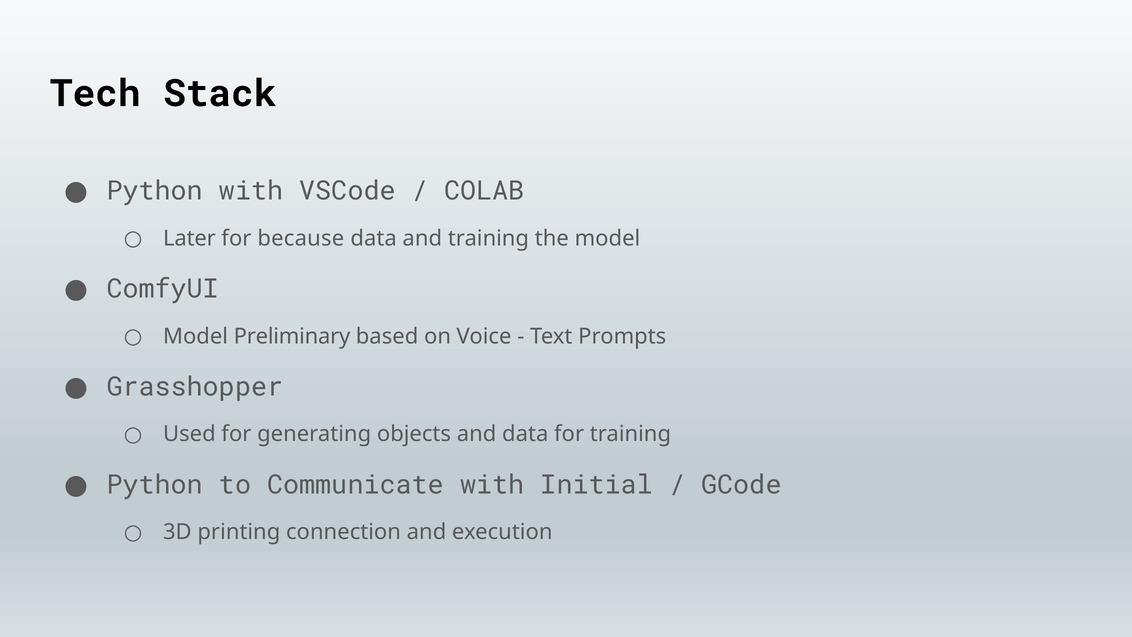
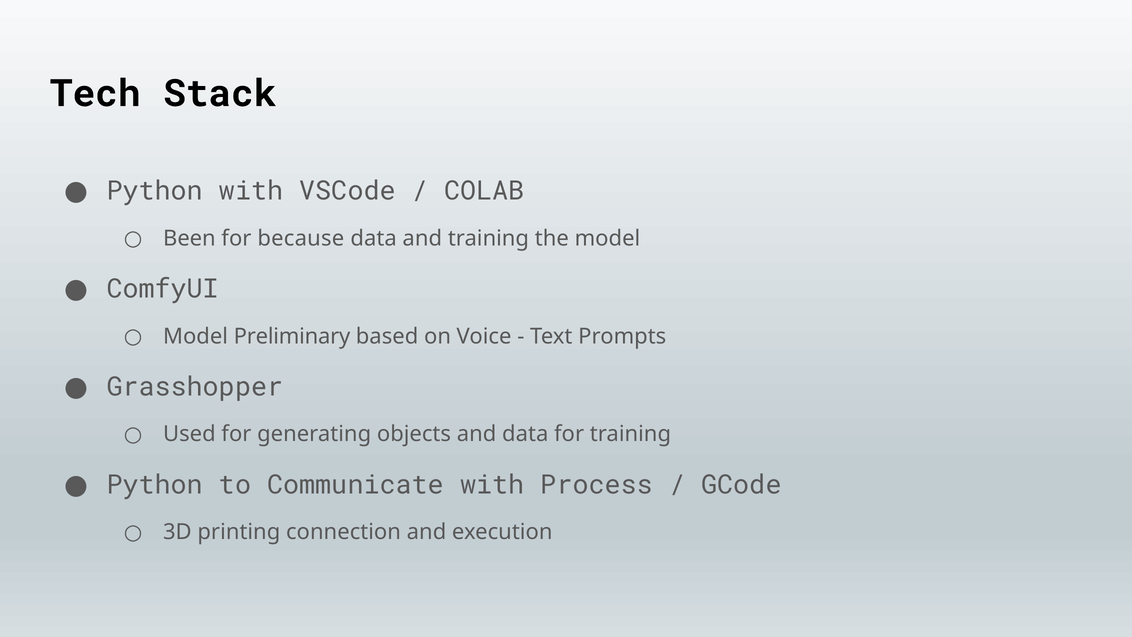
Later: Later -> Been
Initial: Initial -> Process
